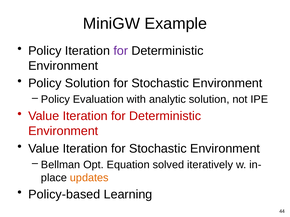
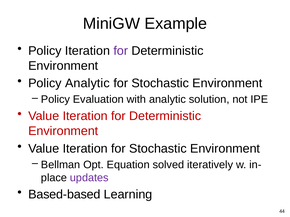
Policy Solution: Solution -> Analytic
updates colour: orange -> purple
Policy-based: Policy-based -> Based-based
